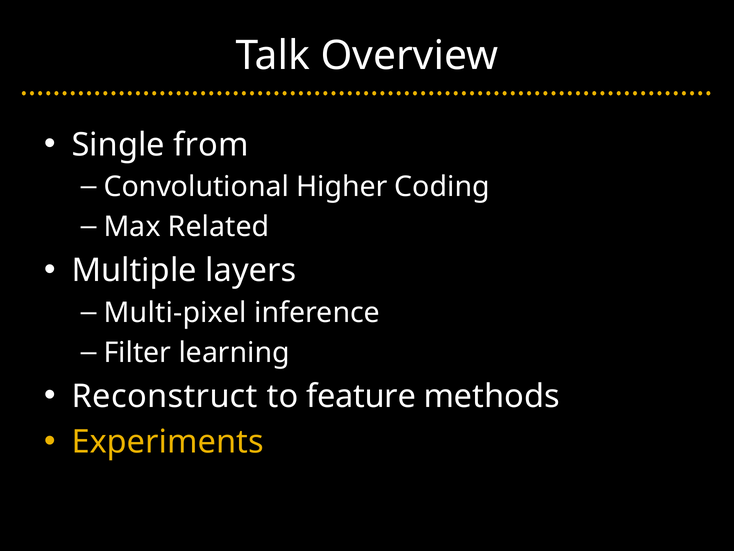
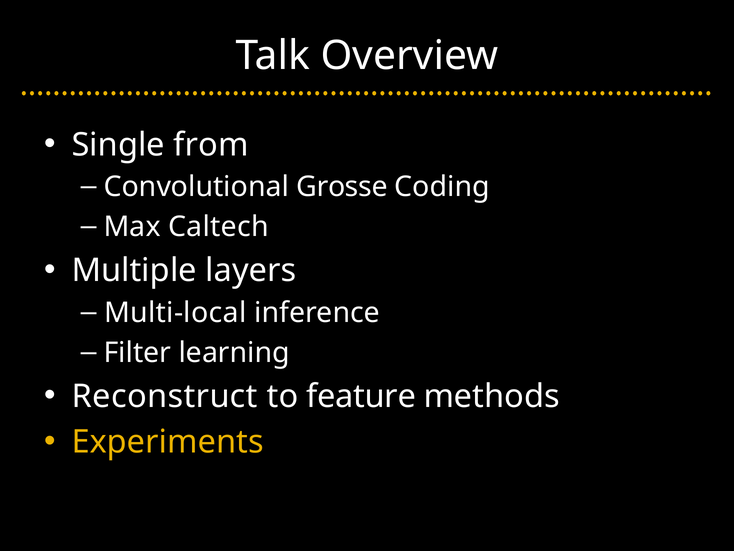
Higher: Higher -> Grosse
Related: Related -> Caltech
Multi-pixel: Multi-pixel -> Multi-local
